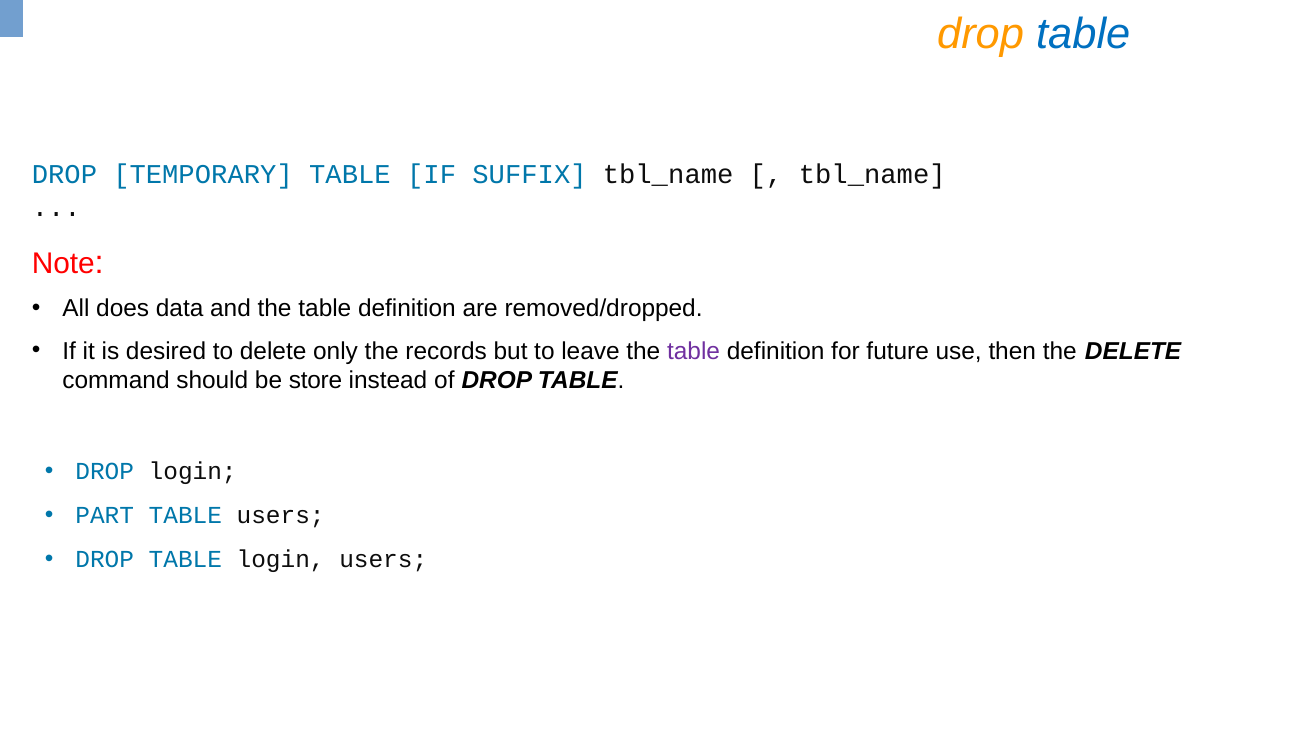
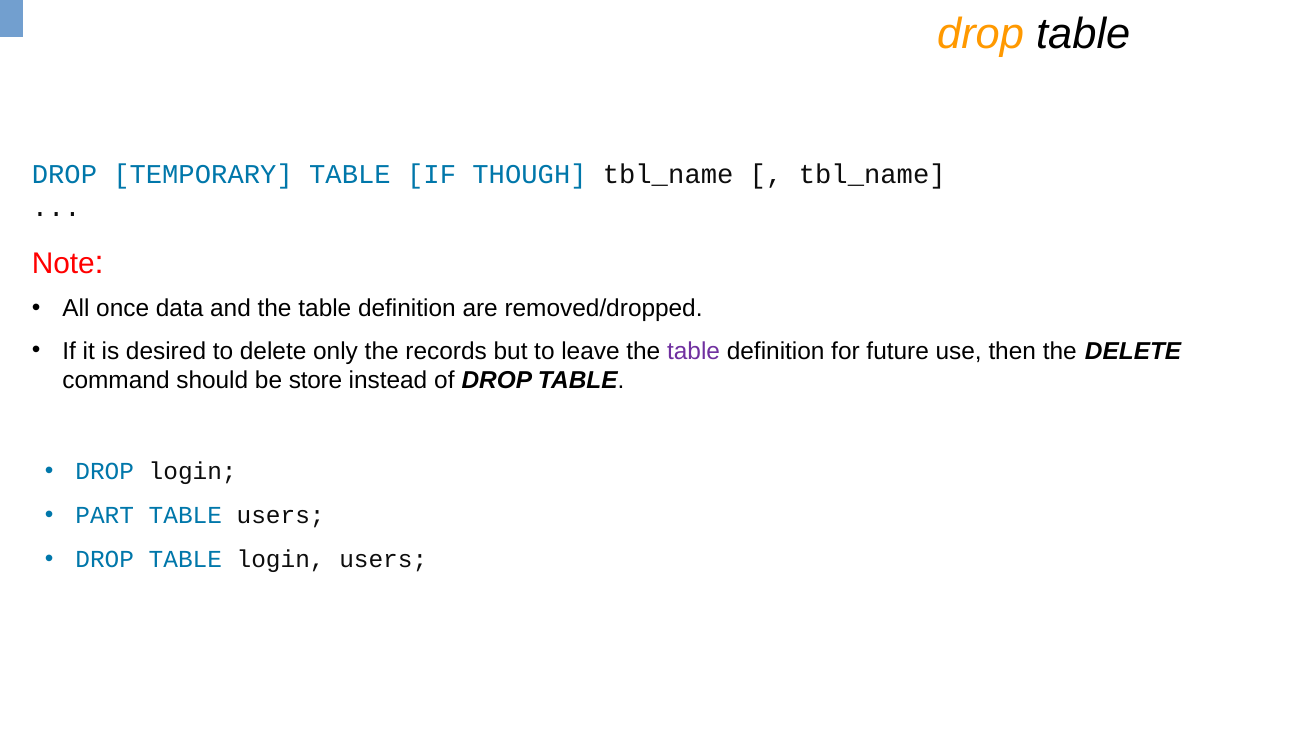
table at (1083, 34) colour: blue -> black
SUFFIX: SUFFIX -> THOUGH
does: does -> once
